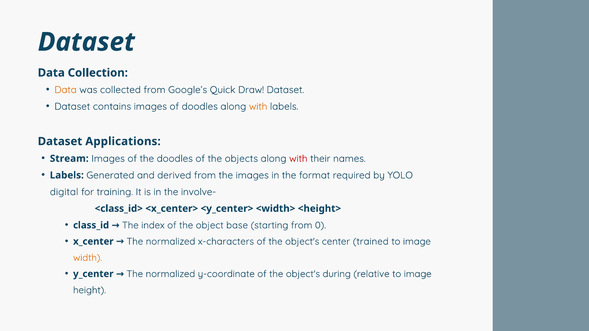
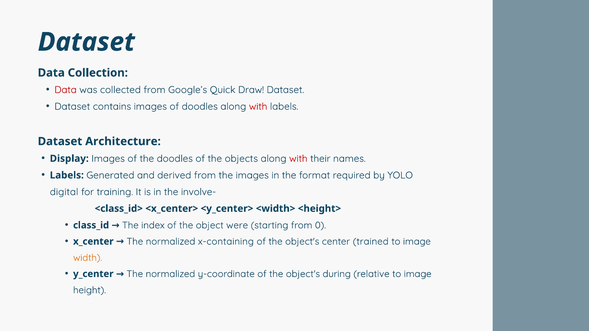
Data at (66, 90) colour: orange -> red
with at (258, 107) colour: orange -> red
Applications: Applications -> Architecture
Stream: Stream -> Display
base: base -> were
x-characters: x-characters -> x-containing
